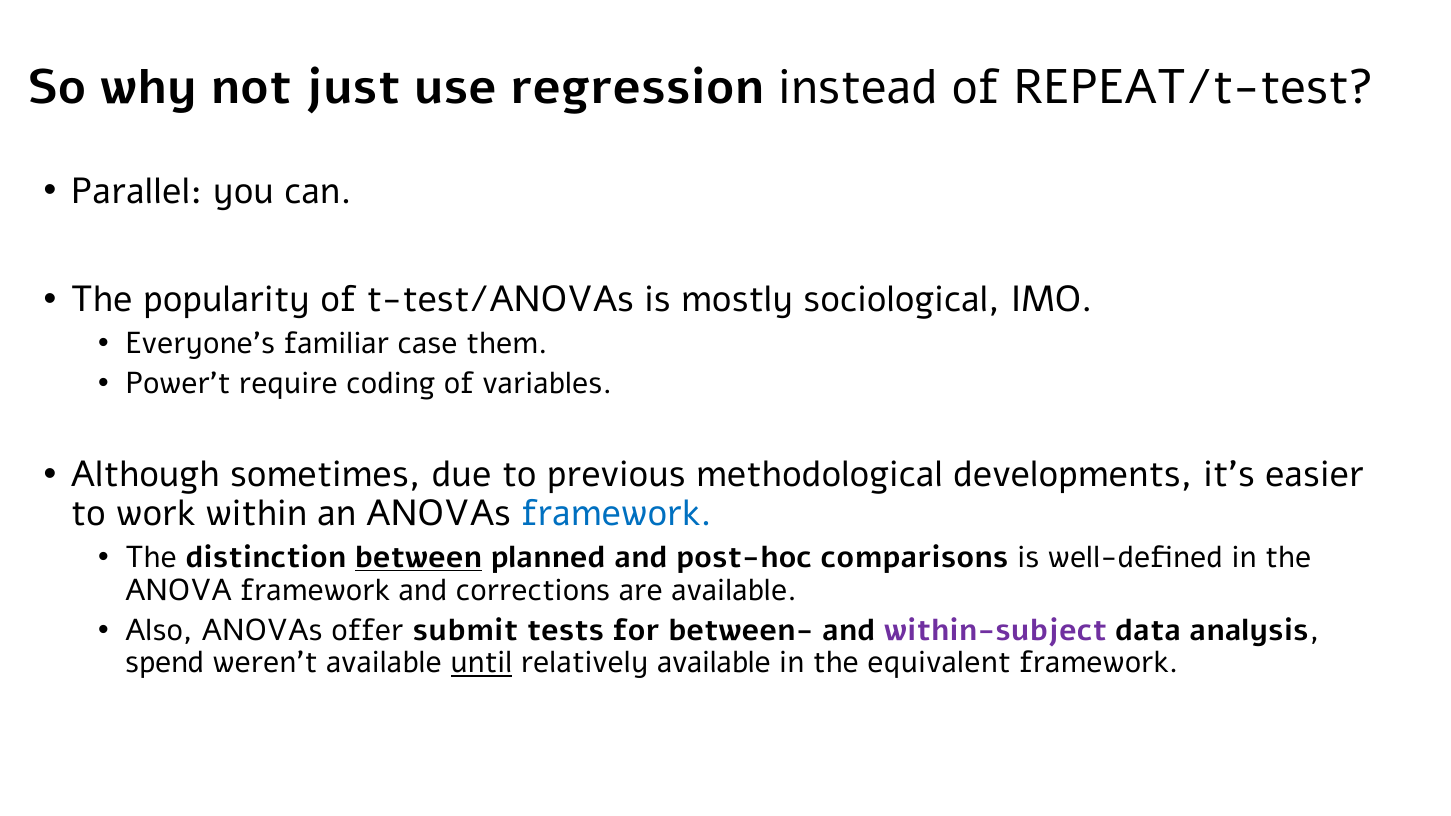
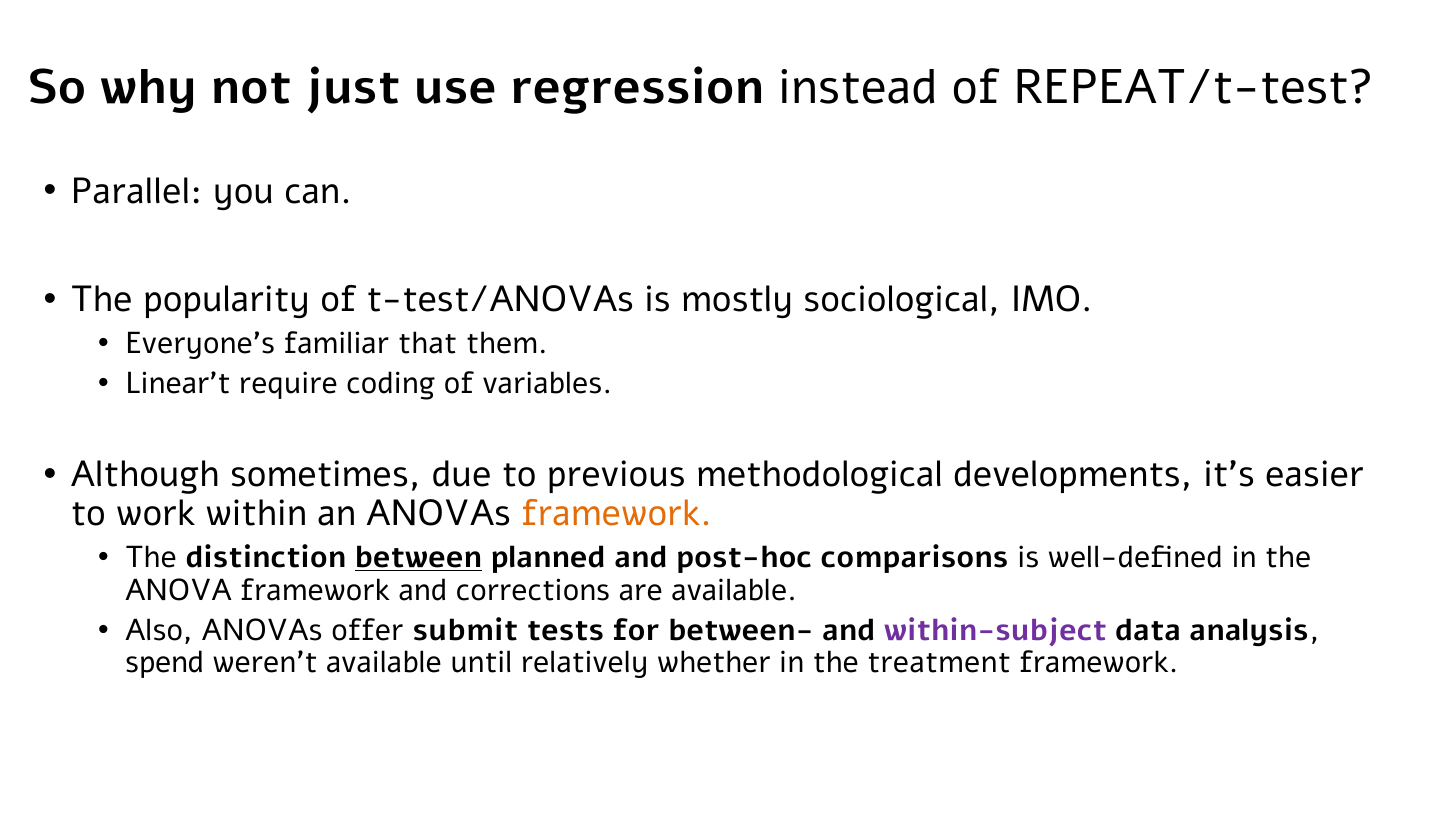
case: case -> that
Power’t: Power’t -> Linear’t
framework at (617, 514) colour: blue -> orange
until underline: present -> none
relatively available: available -> whether
equivalent: equivalent -> treatment
